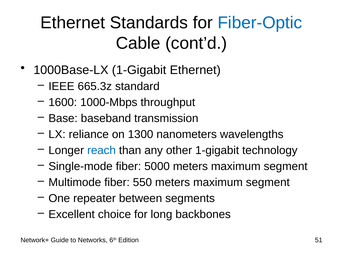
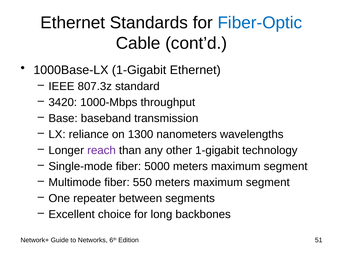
665.3z: 665.3z -> 807.3z
1600: 1600 -> 3420
reach colour: blue -> purple
